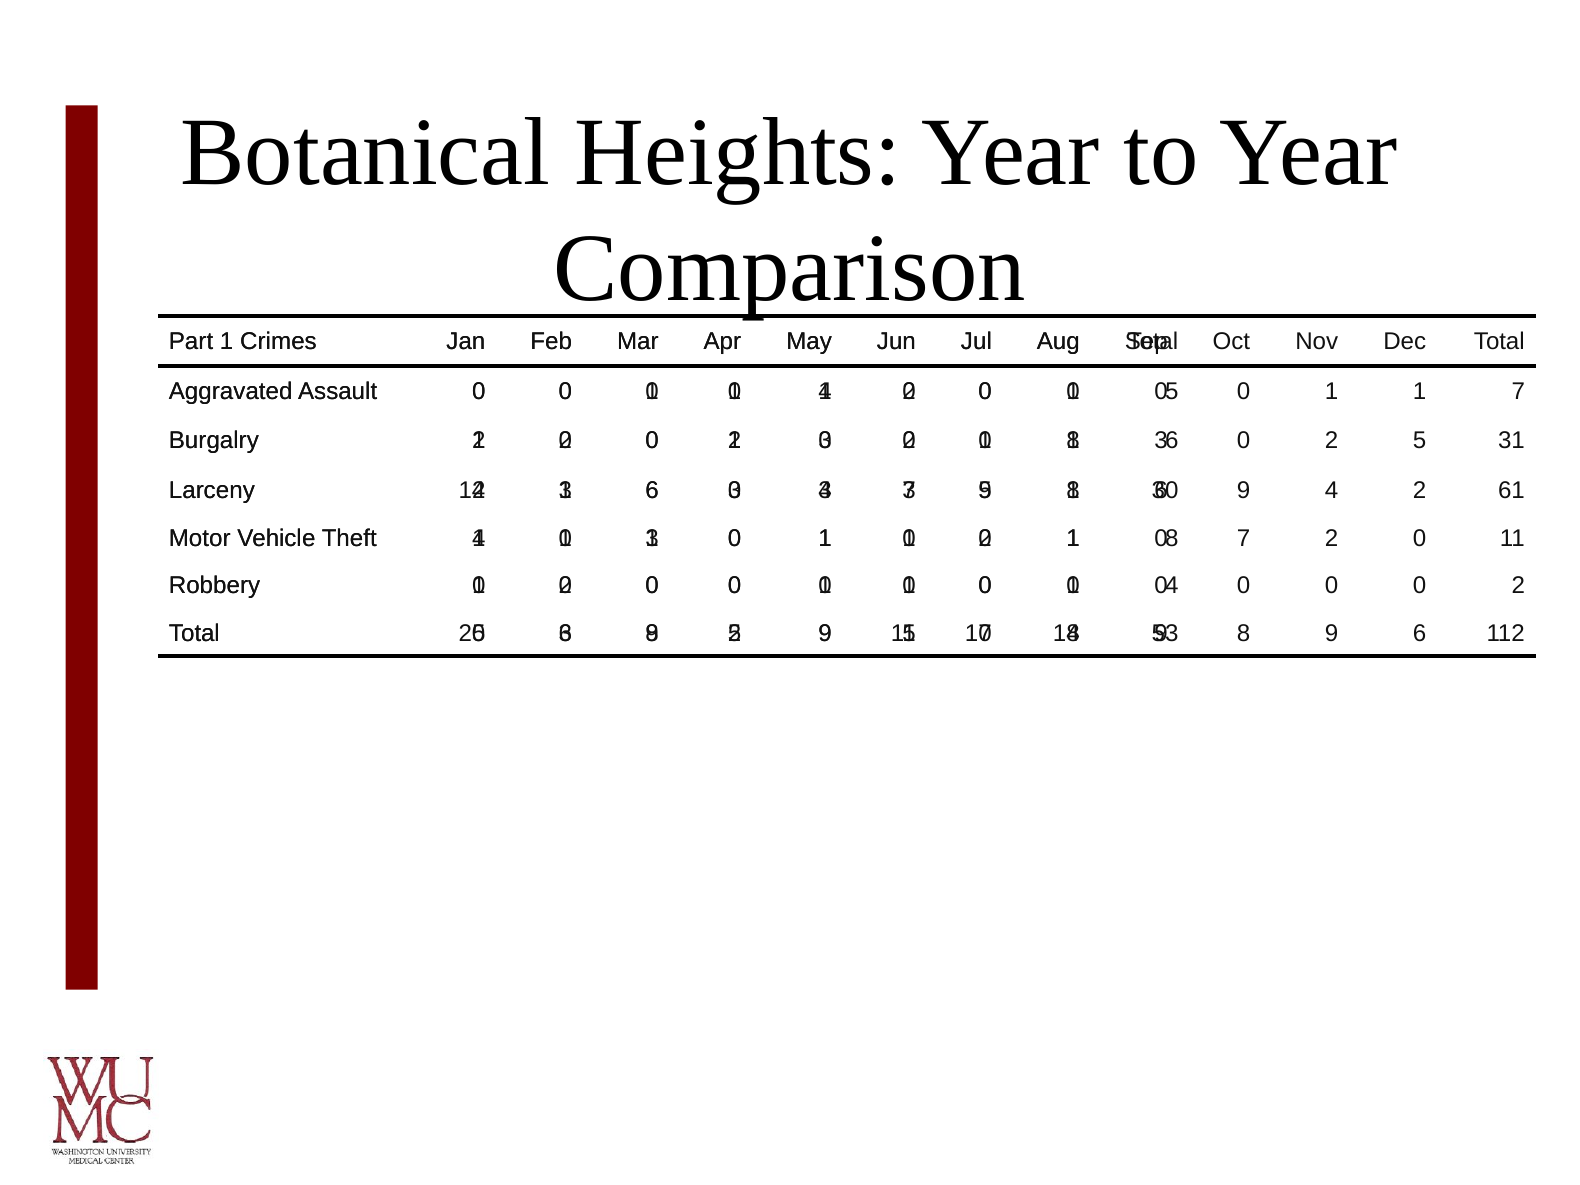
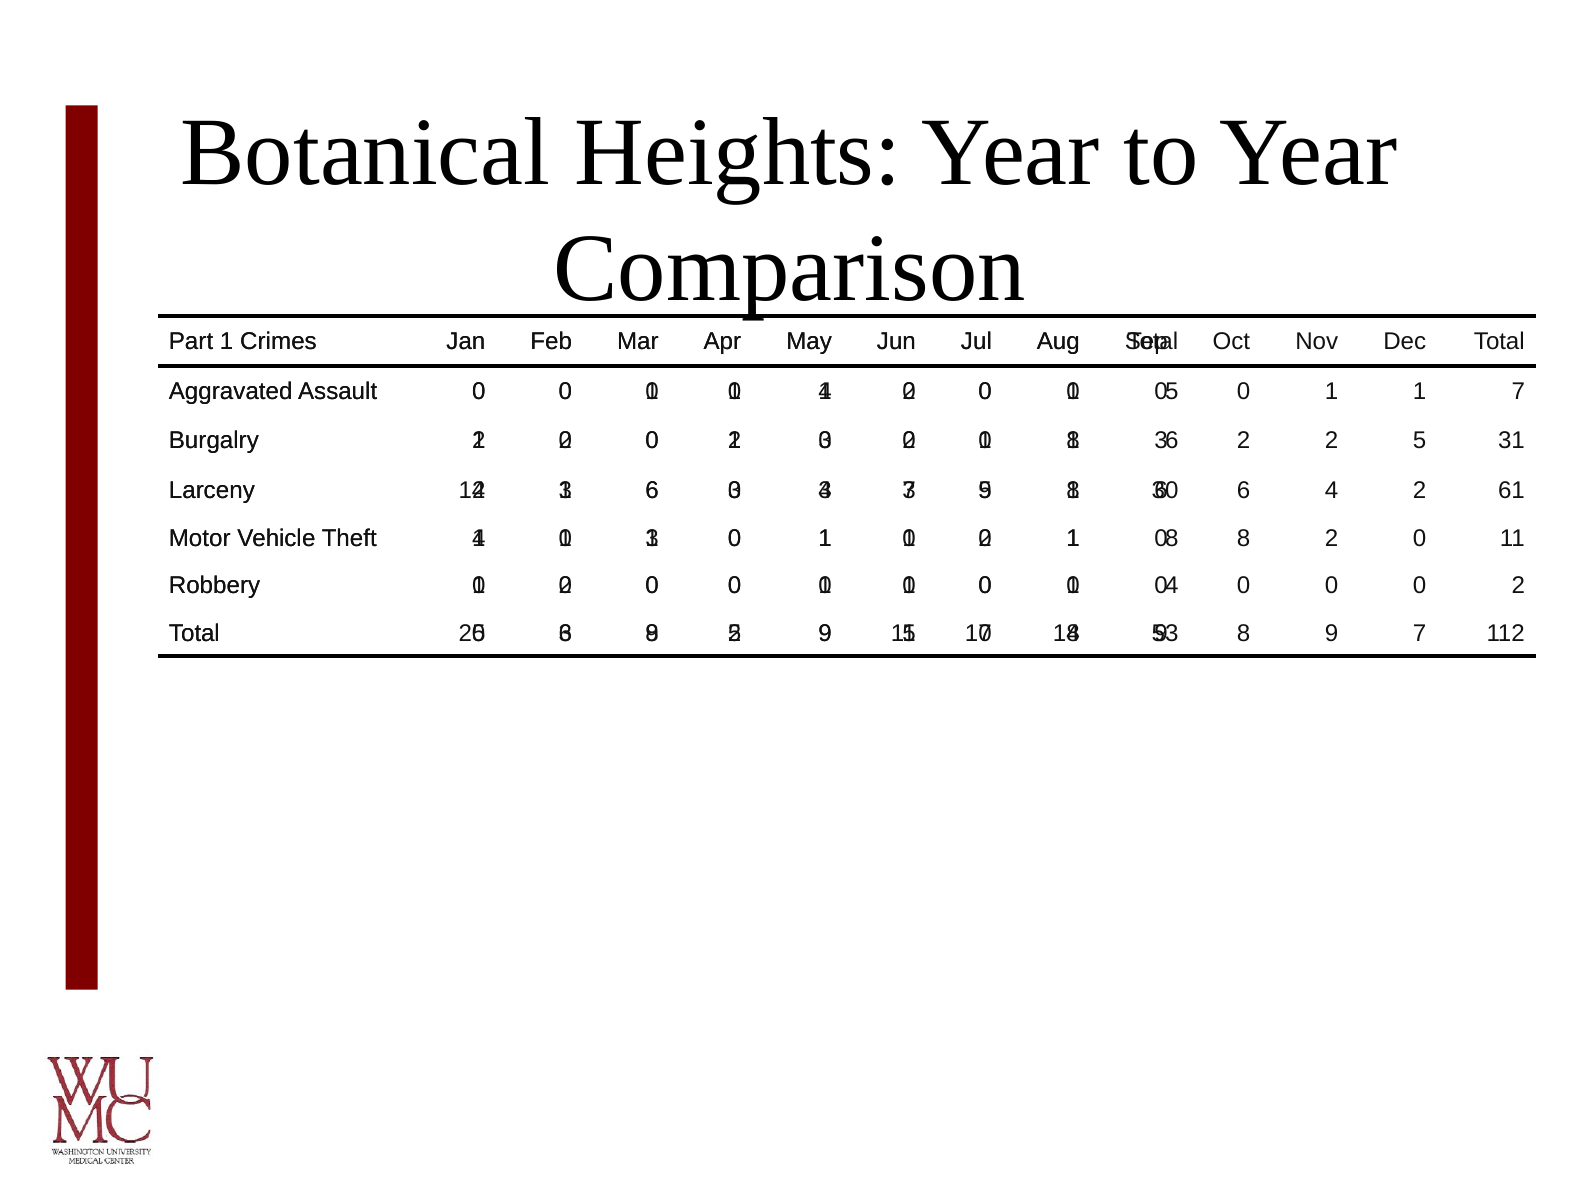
0 at (1244, 441): 0 -> 2
9 at (1244, 491): 9 -> 6
7 at (1244, 538): 7 -> 8
9 6: 6 -> 7
